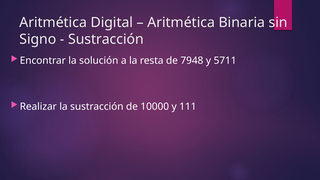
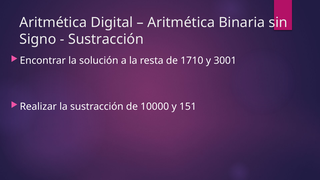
7948: 7948 -> 1710
5711: 5711 -> 3001
111: 111 -> 151
